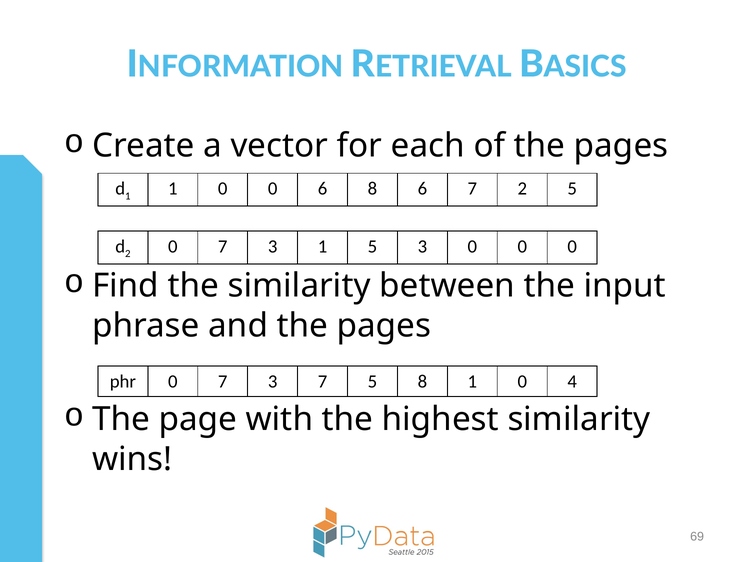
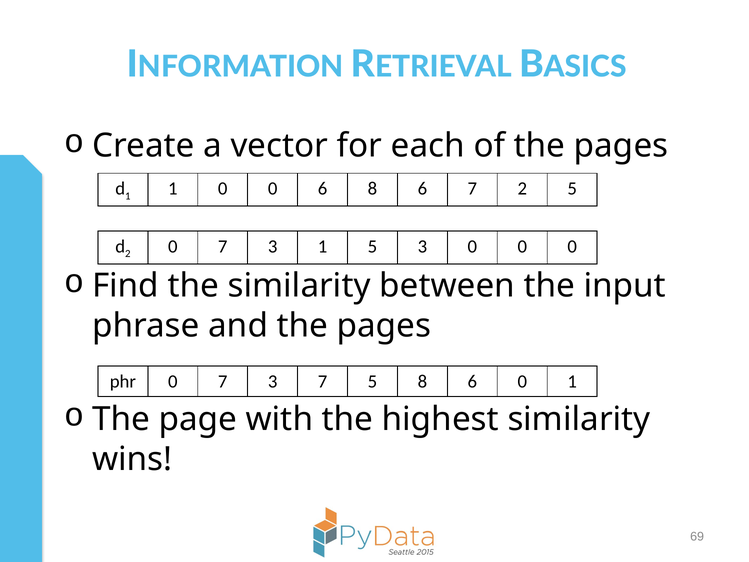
5 8 1: 1 -> 6
0 4: 4 -> 1
